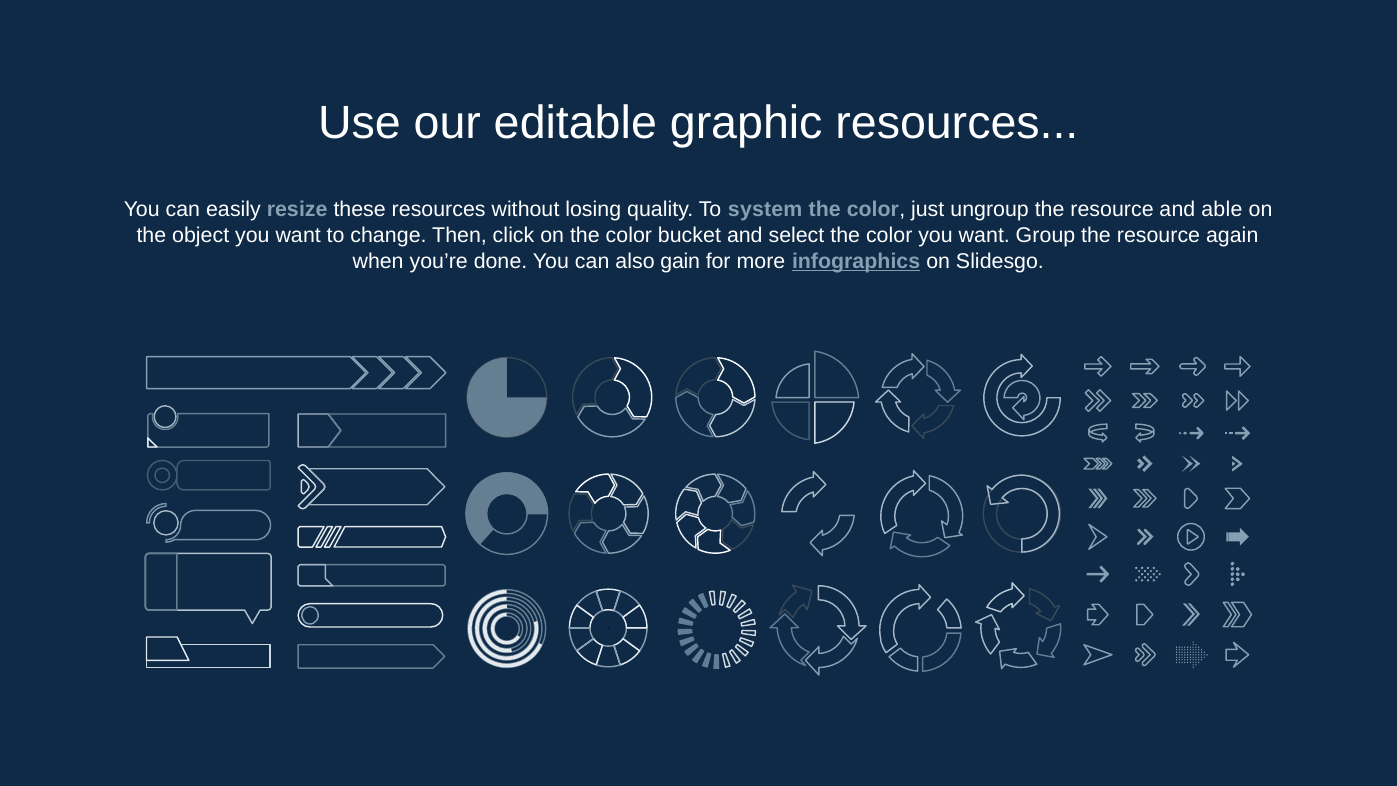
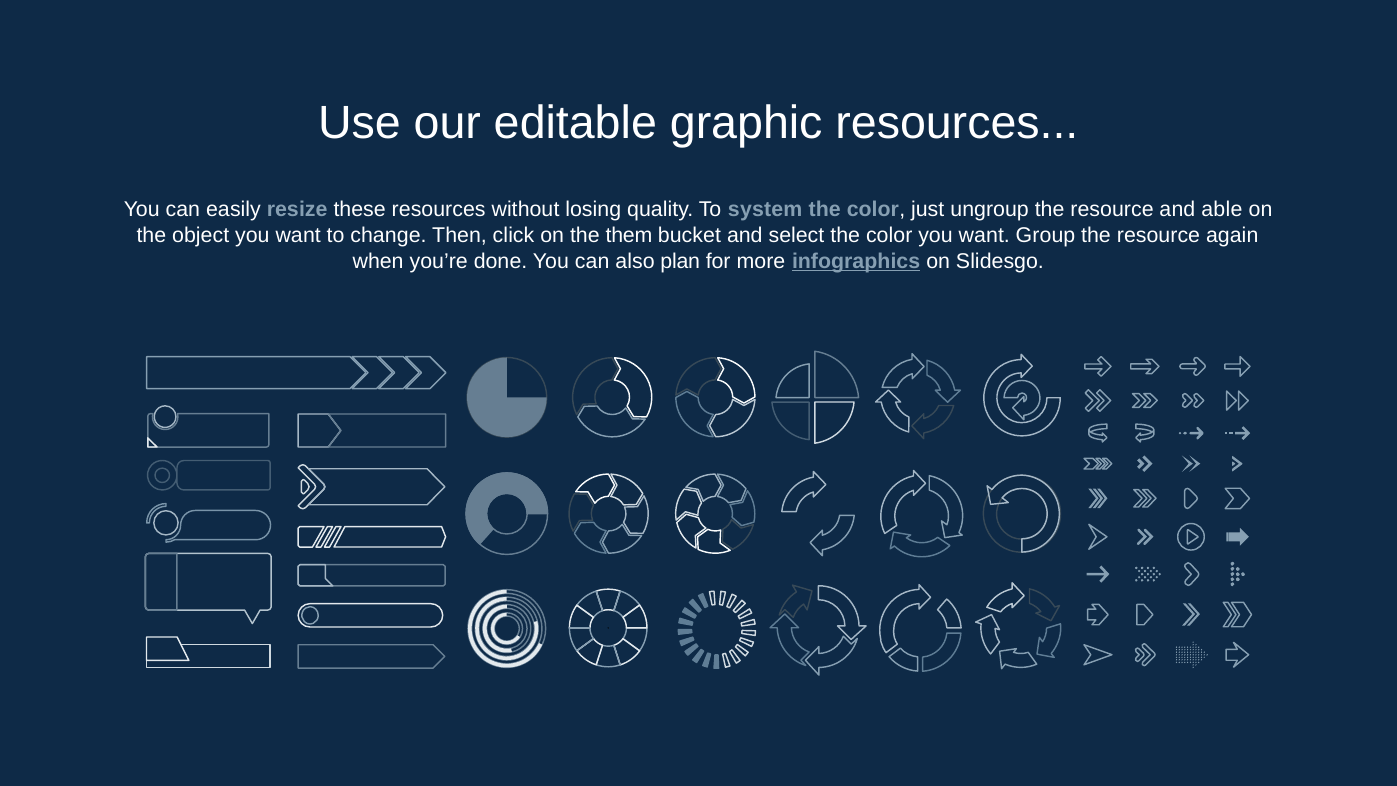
on the color: color -> them
gain: gain -> plan
